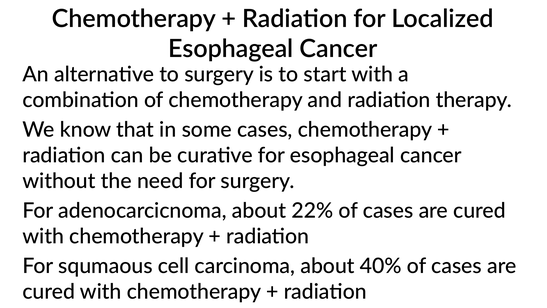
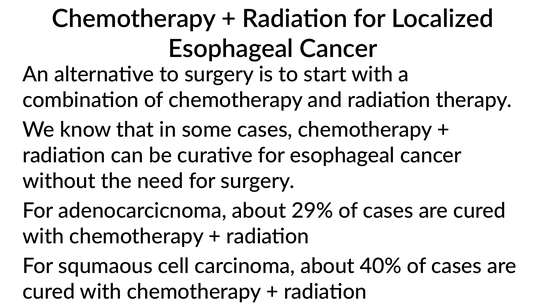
22%: 22% -> 29%
